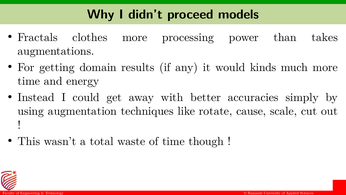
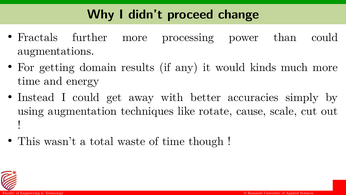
models: models -> change
clothes: clothes -> further
than takes: takes -> could
